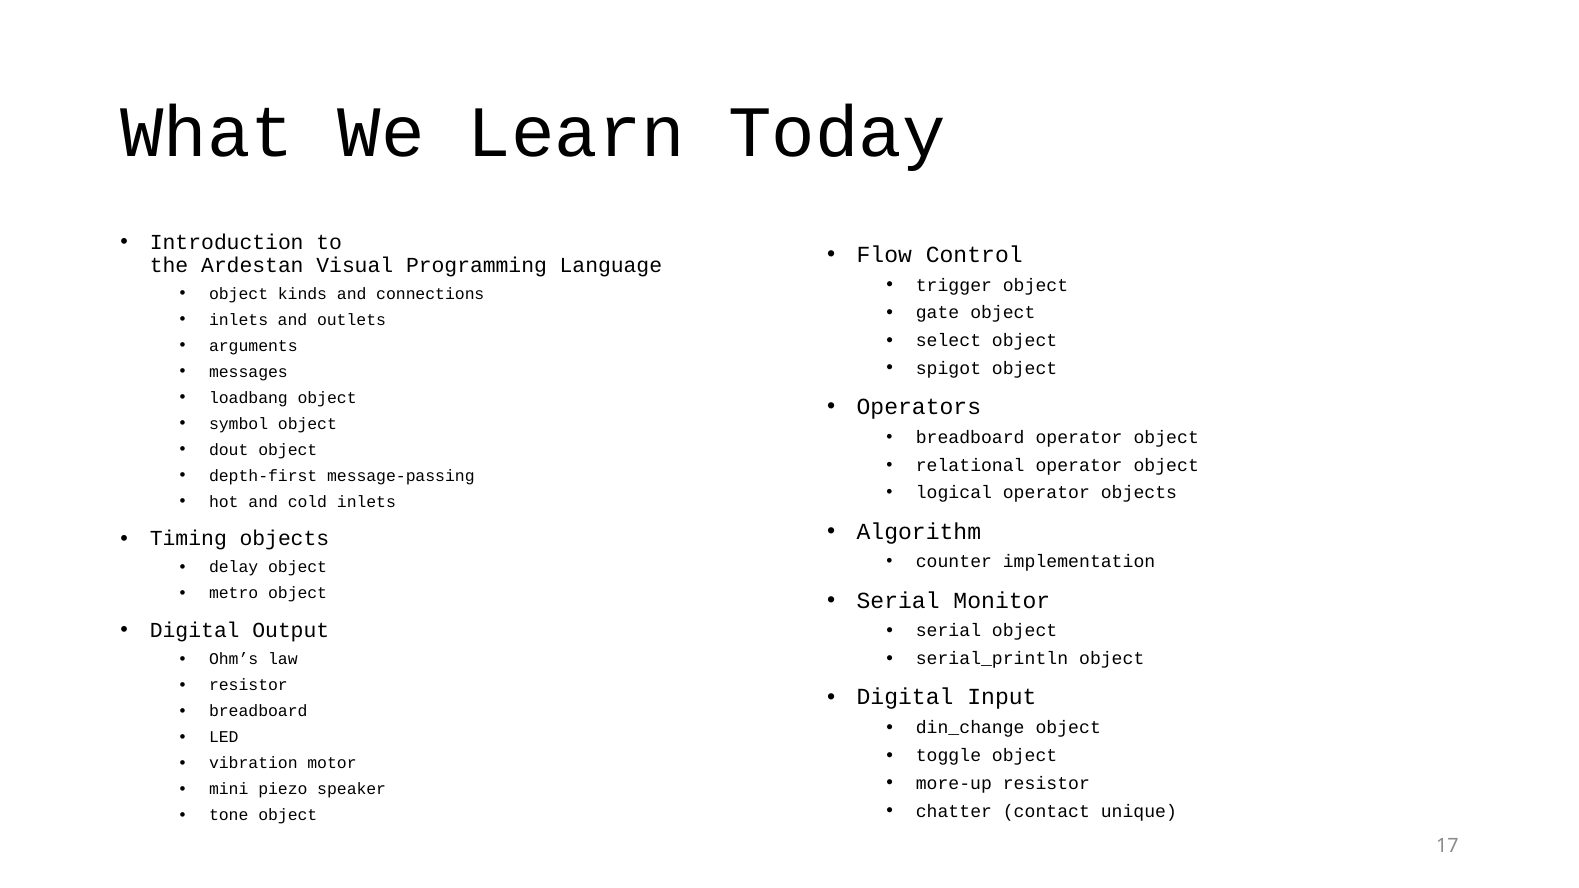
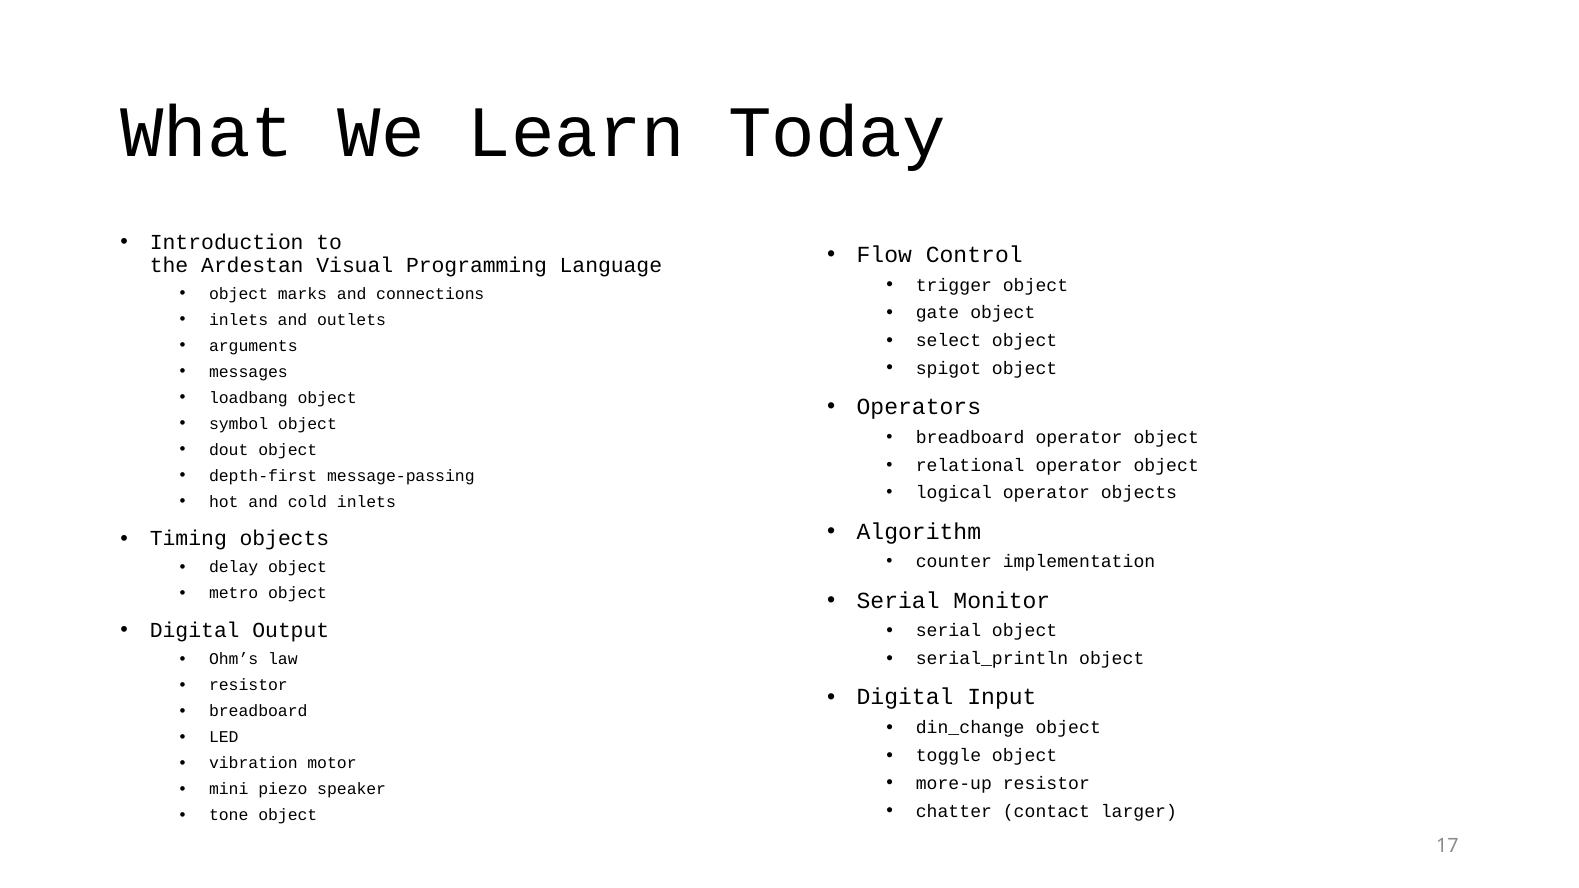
kinds: kinds -> marks
unique: unique -> larger
